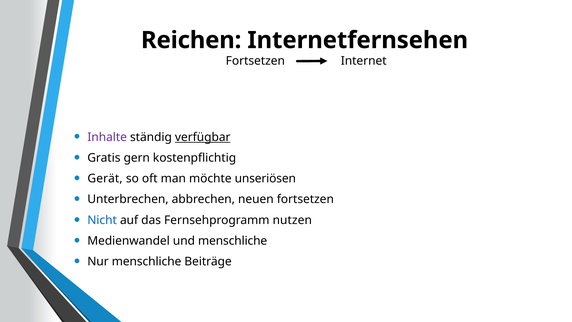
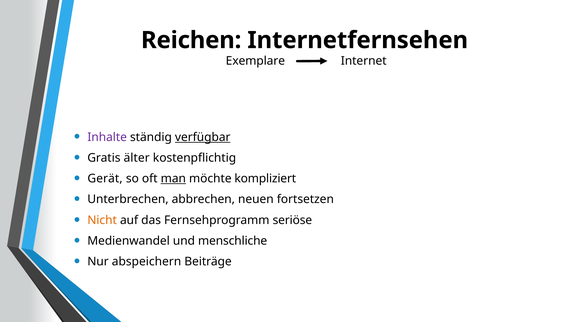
Fortsetzen at (255, 61): Fortsetzen -> Exemplare
gern: gern -> älter
man underline: none -> present
unseriösen: unseriösen -> kompliziert
Nicht colour: blue -> orange
nutzen: nutzen -> seriöse
Nur menschliche: menschliche -> abspeichern
